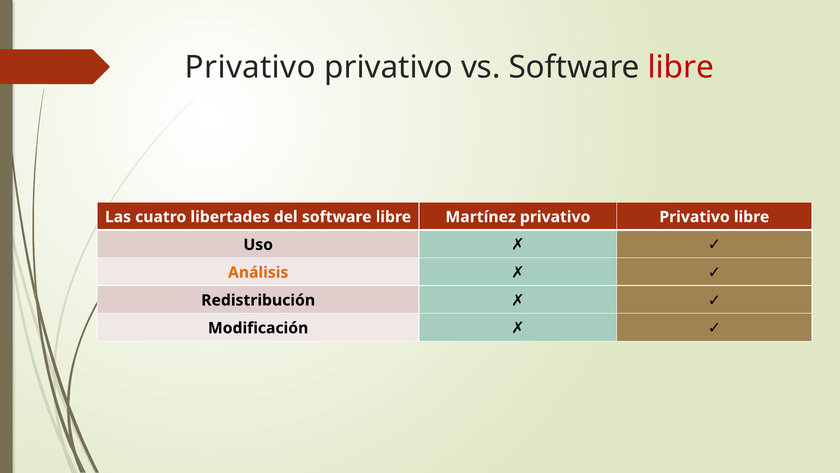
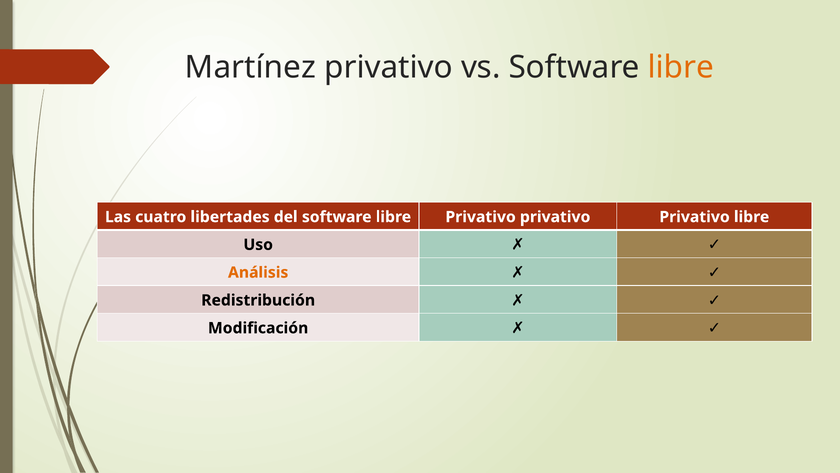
Privativo at (250, 67): Privativo -> Martínez
libre at (681, 67) colour: red -> orange
libre Martínez: Martínez -> Privativo
